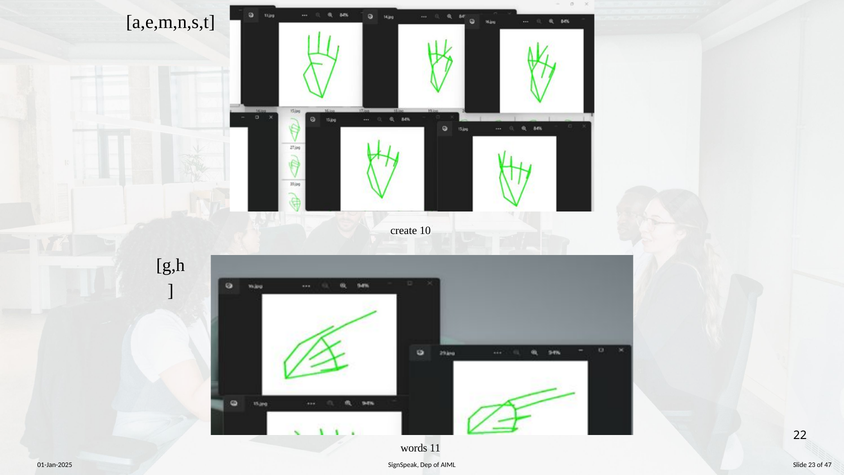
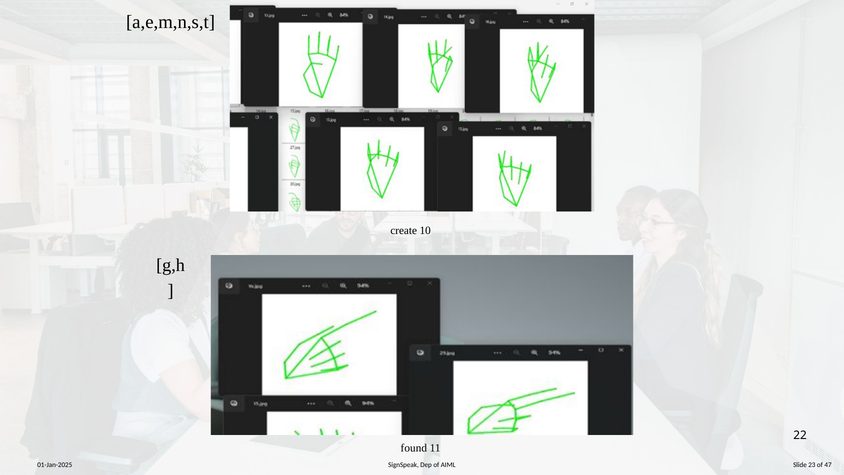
words: words -> found
